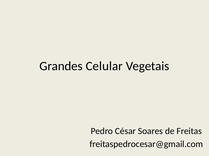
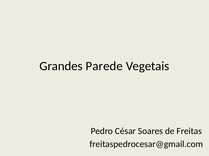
Celular: Celular -> Parede
